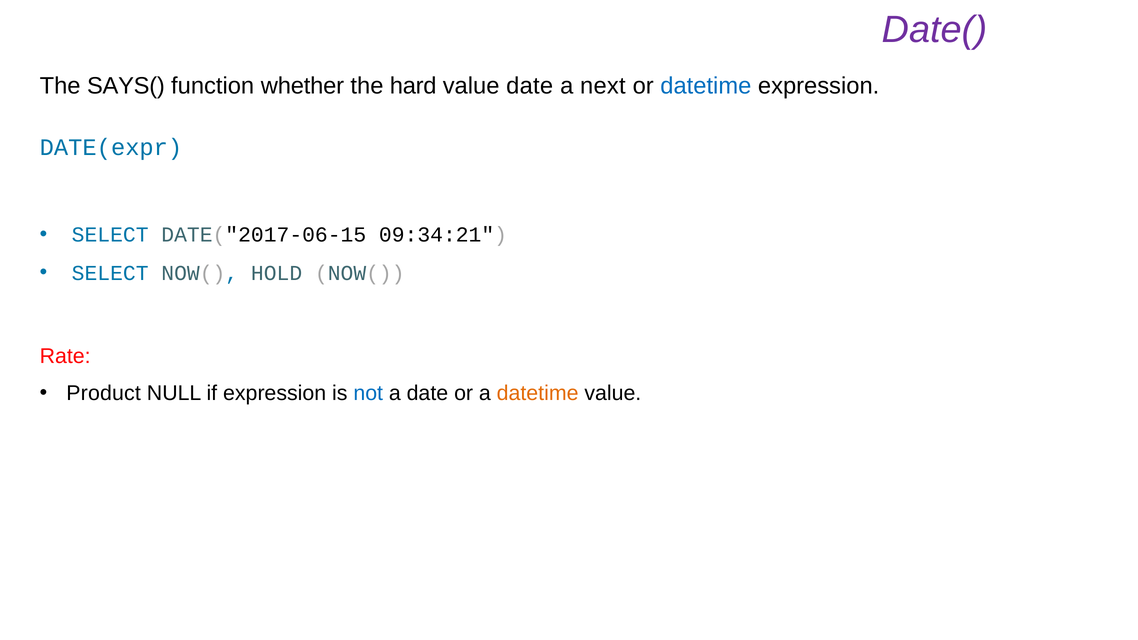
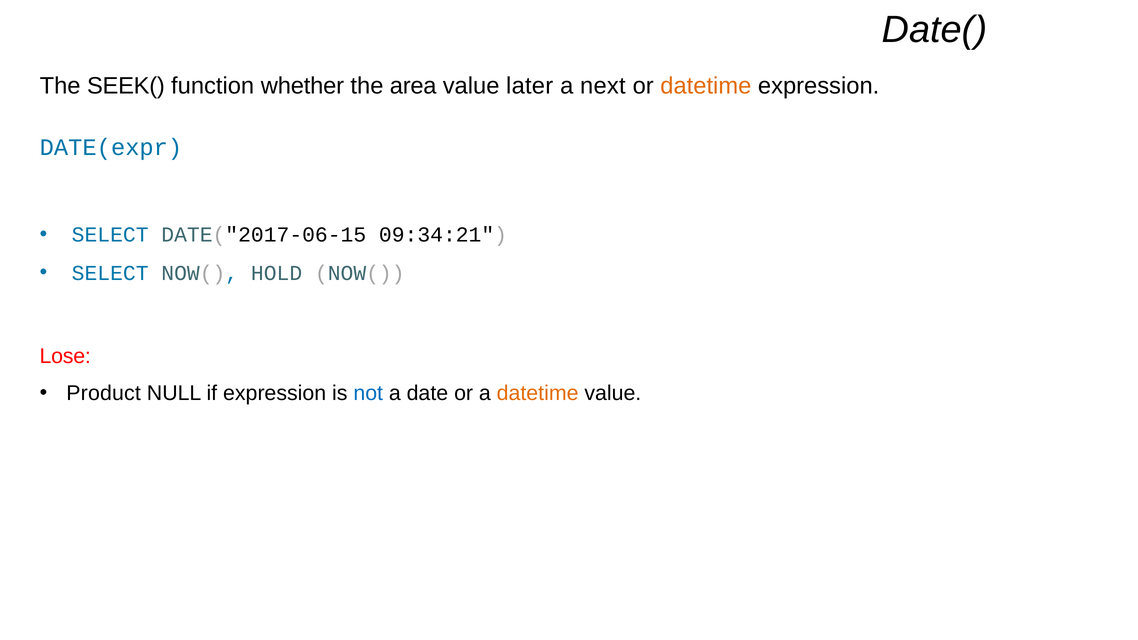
Date( colour: purple -> black
SAYS(: SAYS( -> SEEK(
hard: hard -> area
value date: date -> later
datetime at (706, 86) colour: blue -> orange
Rate: Rate -> Lose
